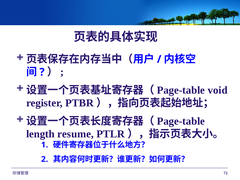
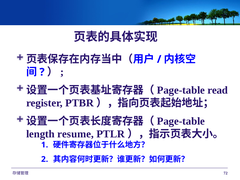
void: void -> read
